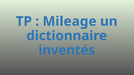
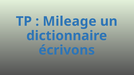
inventés: inventés -> écrivons
